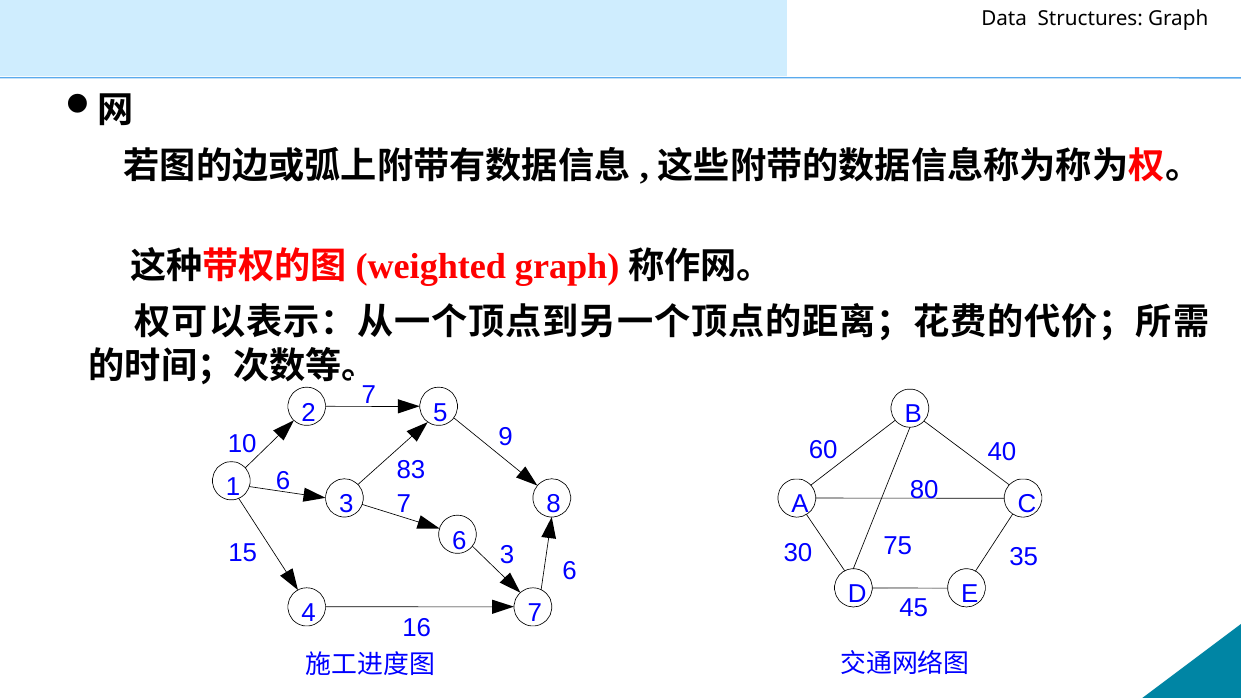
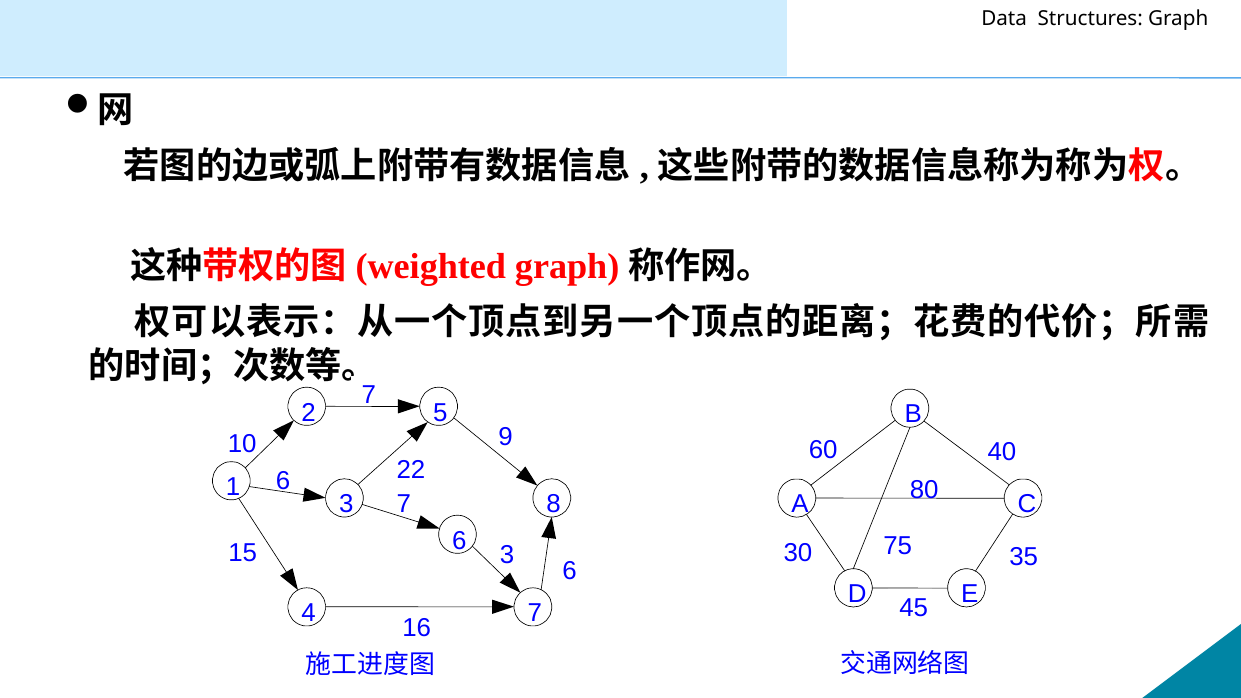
83: 83 -> 22
